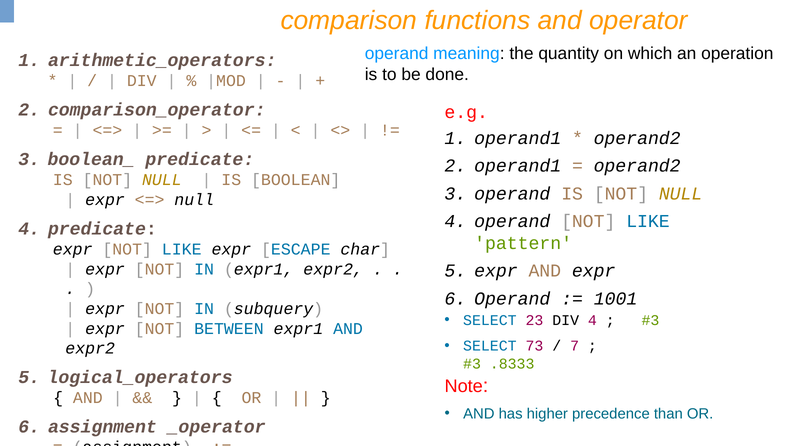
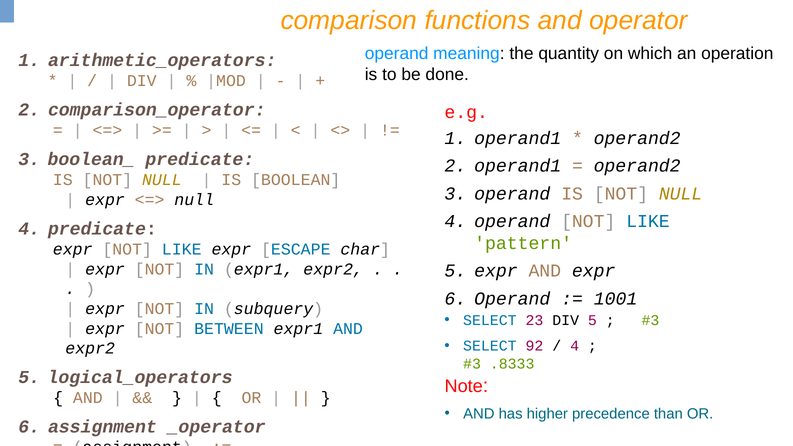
DIV 4: 4 -> 5
73: 73 -> 92
7 at (575, 346): 7 -> 4
